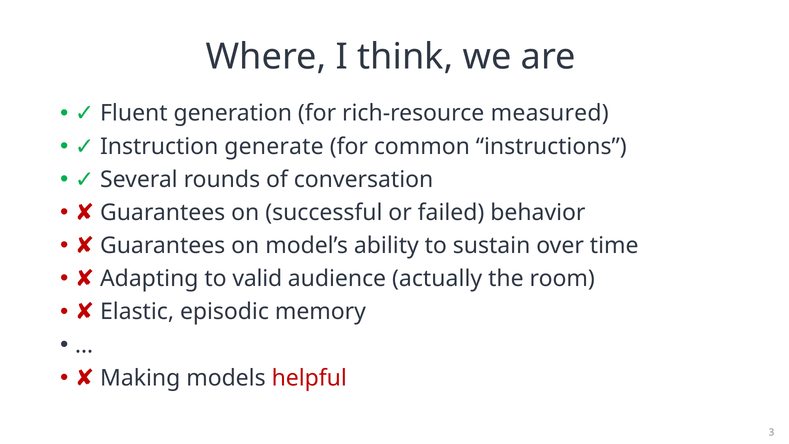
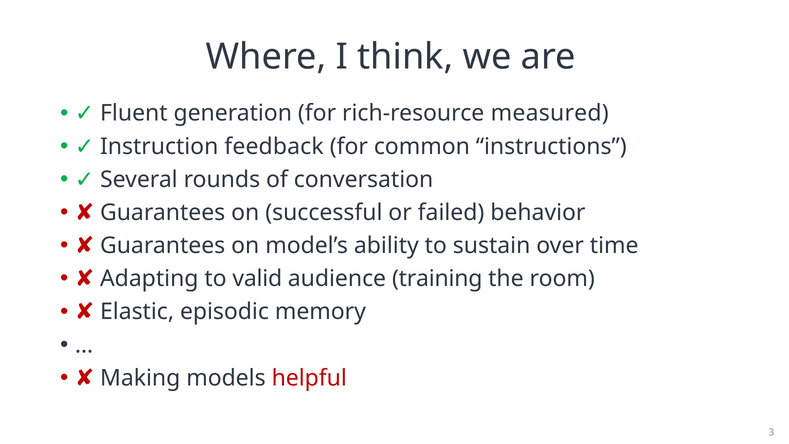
generate: generate -> feedback
actually: actually -> training
